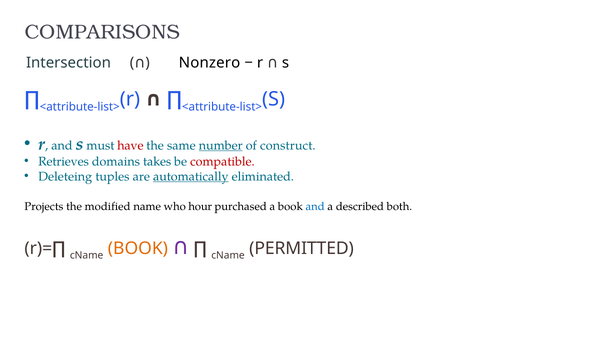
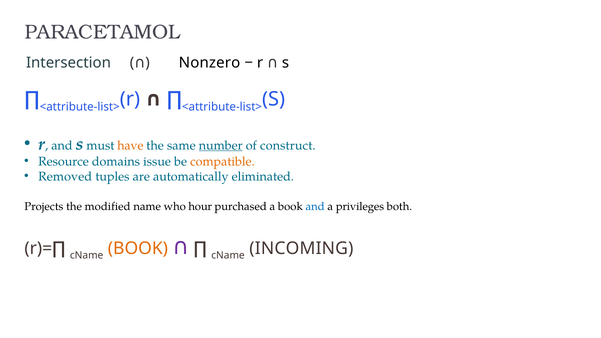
COMPARISONS: COMPARISONS -> PARACETAMOL
have colour: red -> orange
Retrieves: Retrieves -> Resource
takes: takes -> issue
compatible colour: red -> orange
Deleteing: Deleteing -> Removed
automatically underline: present -> none
described: described -> privileges
PERMITTED: PERMITTED -> INCOMING
